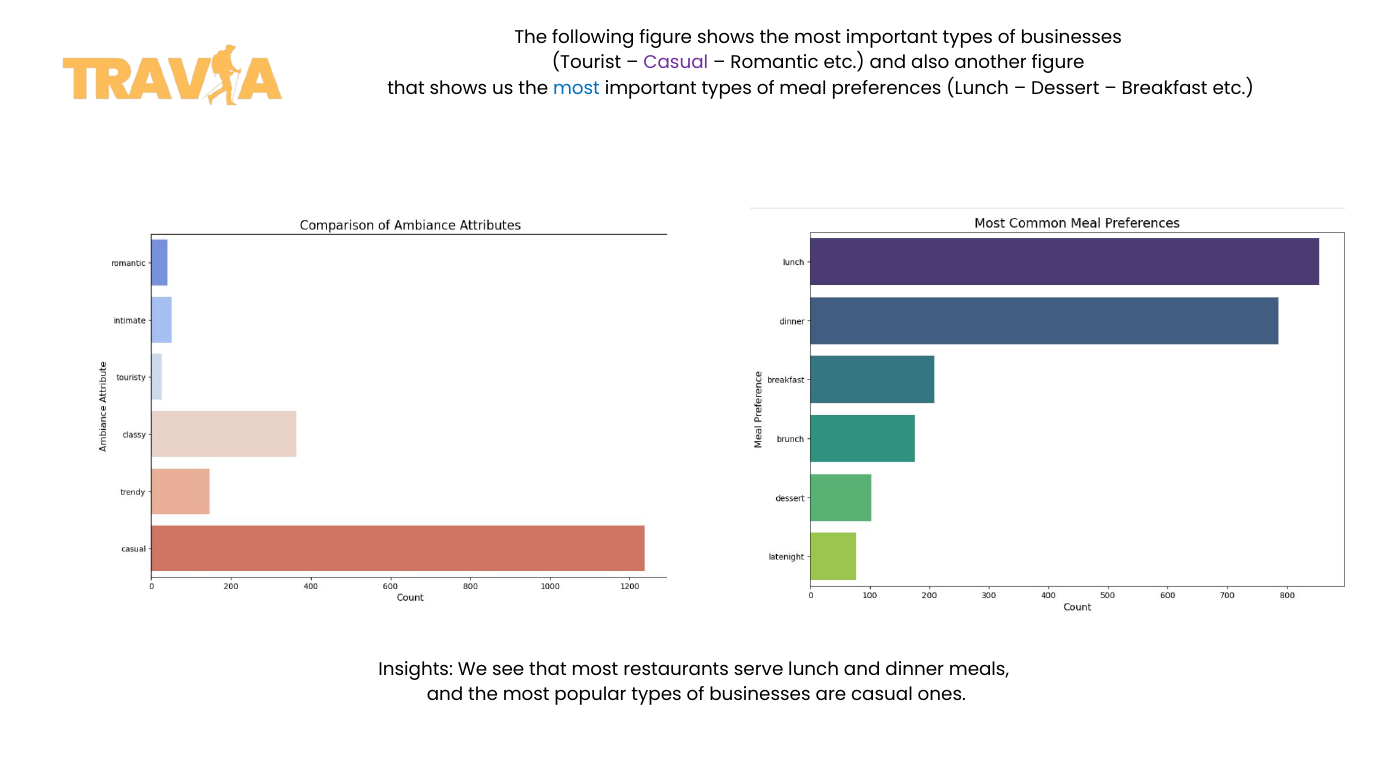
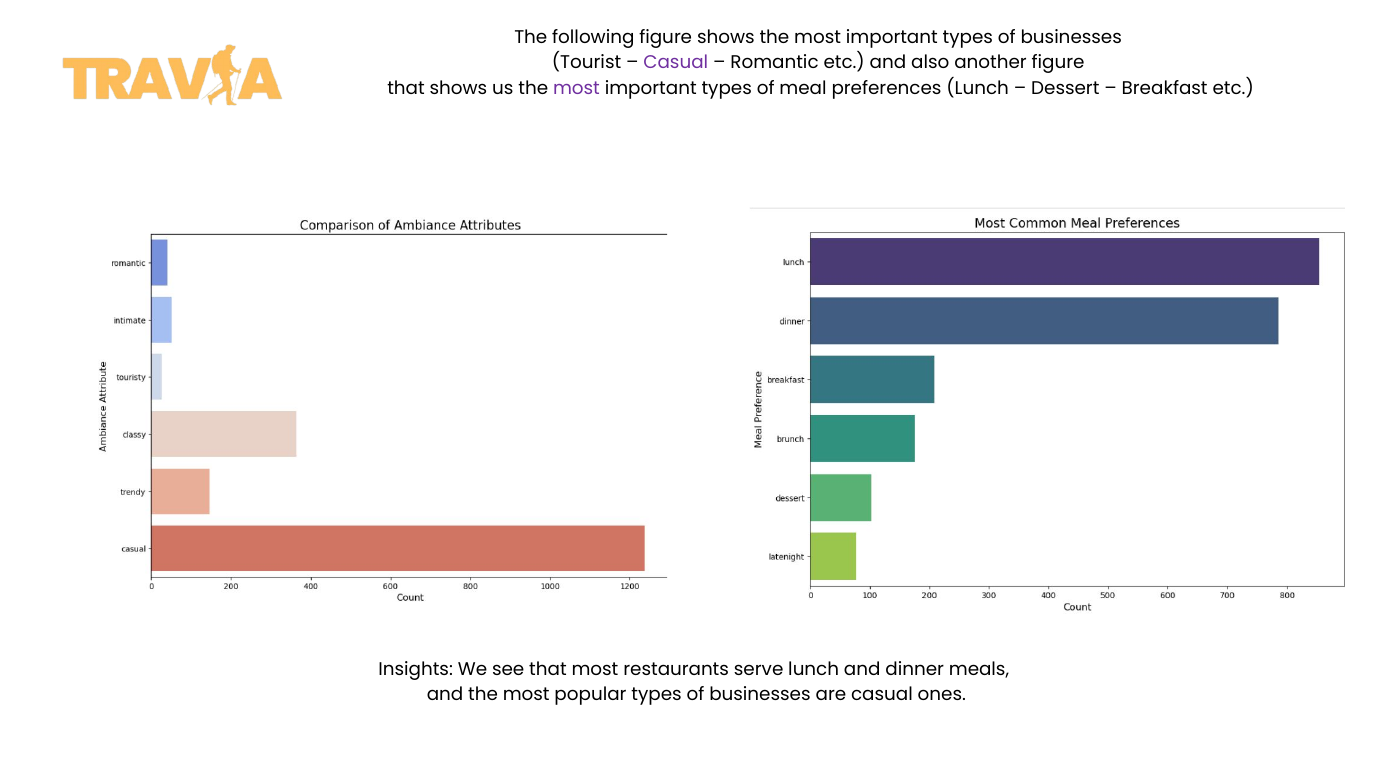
most at (576, 88) colour: blue -> purple
